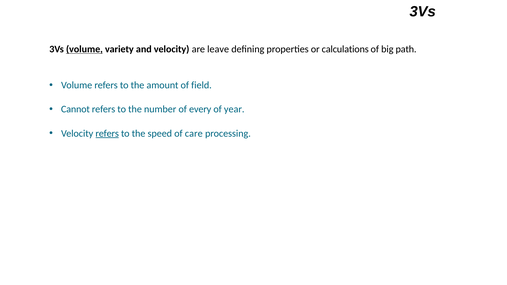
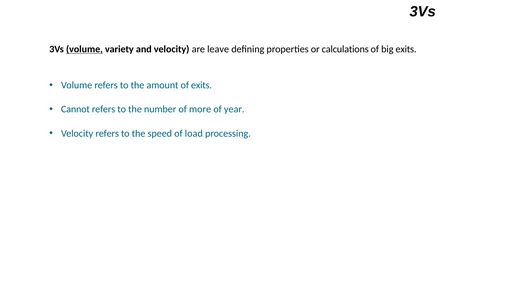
big path: path -> exits
of field: field -> exits
every: every -> more
refers at (107, 134) underline: present -> none
care: care -> load
